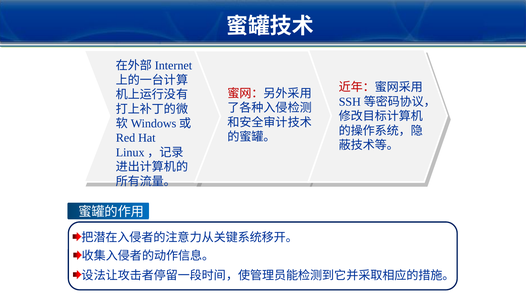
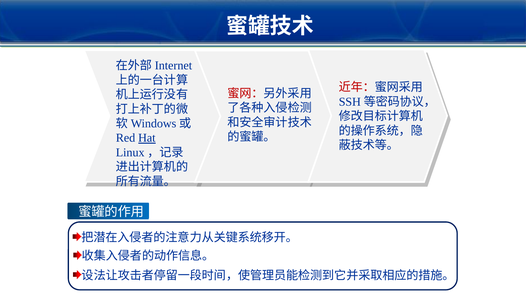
Hat underline: none -> present
